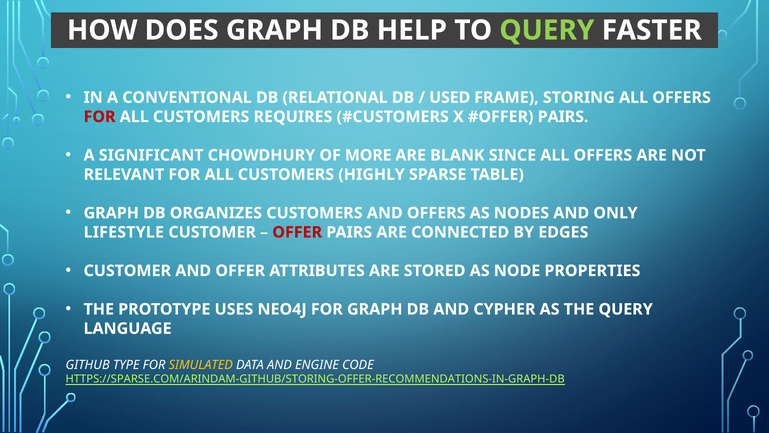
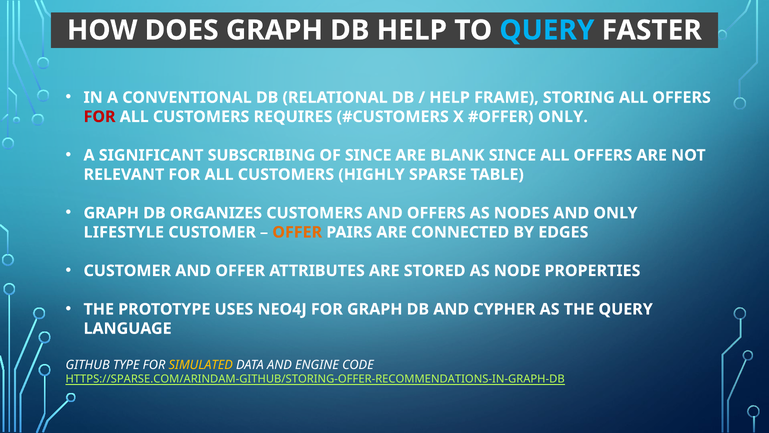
QUERY at (547, 30) colour: light green -> light blue
USED at (450, 97): USED -> HELP
PAIRS at (563, 117): PAIRS -> ONLY
CHOWDHURY: CHOWDHURY -> SUBSCRIBING
OF MORE: MORE -> SINCE
OFFER at (297, 232) colour: red -> orange
